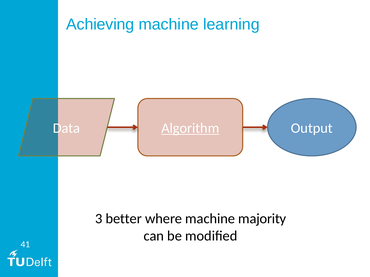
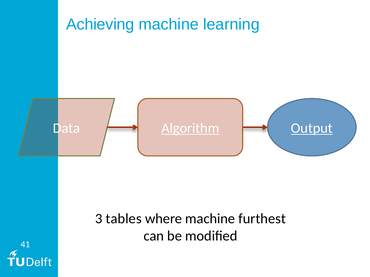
Output underline: none -> present
better: better -> tables
majority: majority -> furthest
